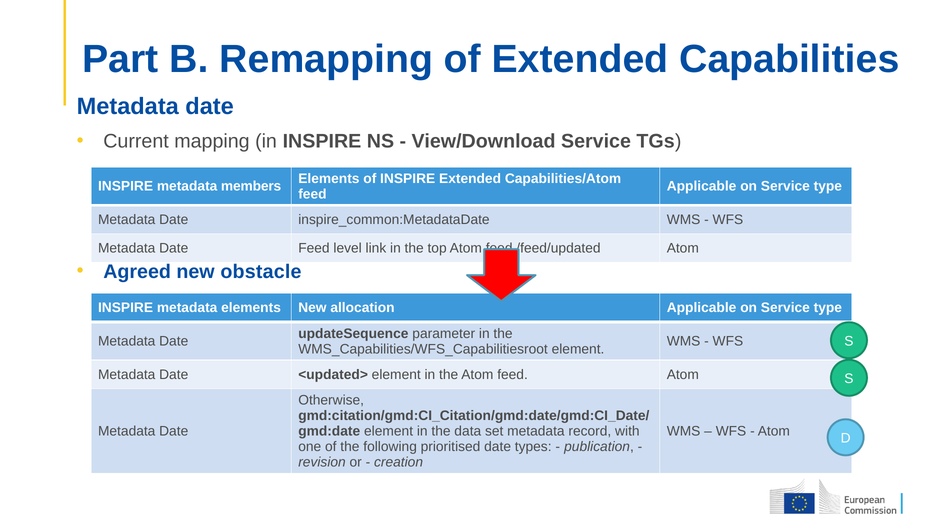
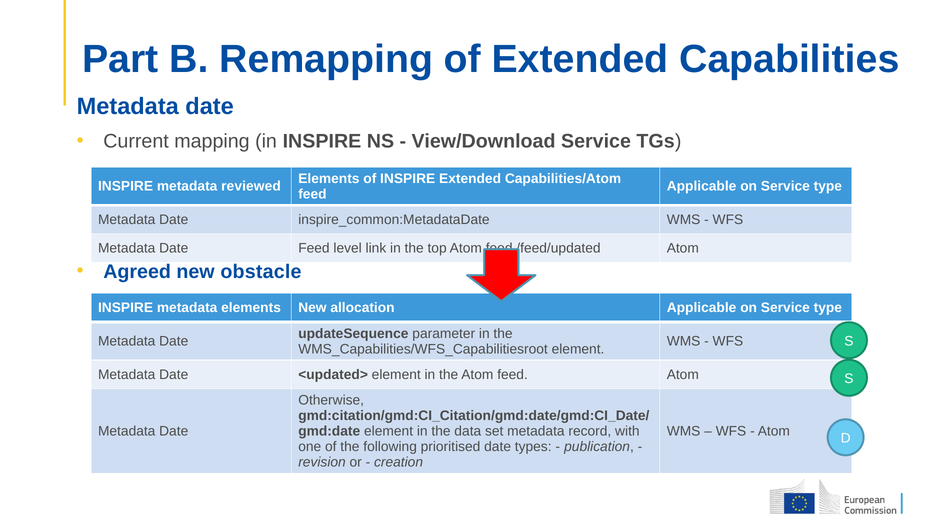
members: members -> reviewed
